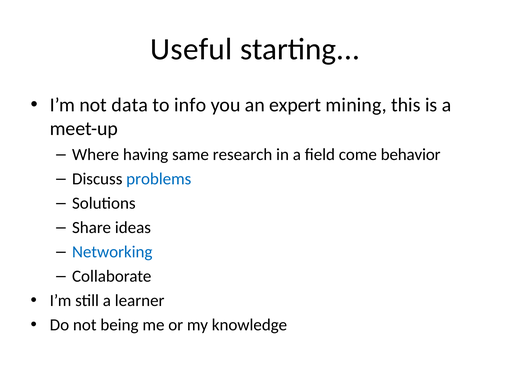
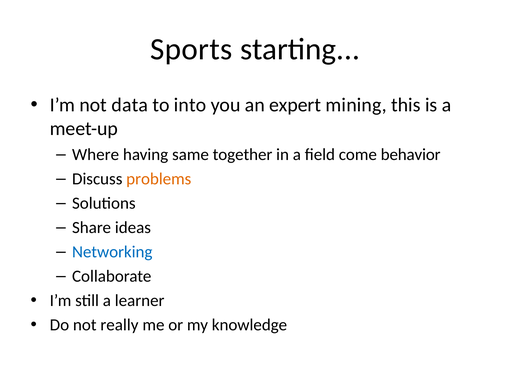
Useful: Useful -> Sports
info: info -> into
research: research -> together
problems colour: blue -> orange
being: being -> really
